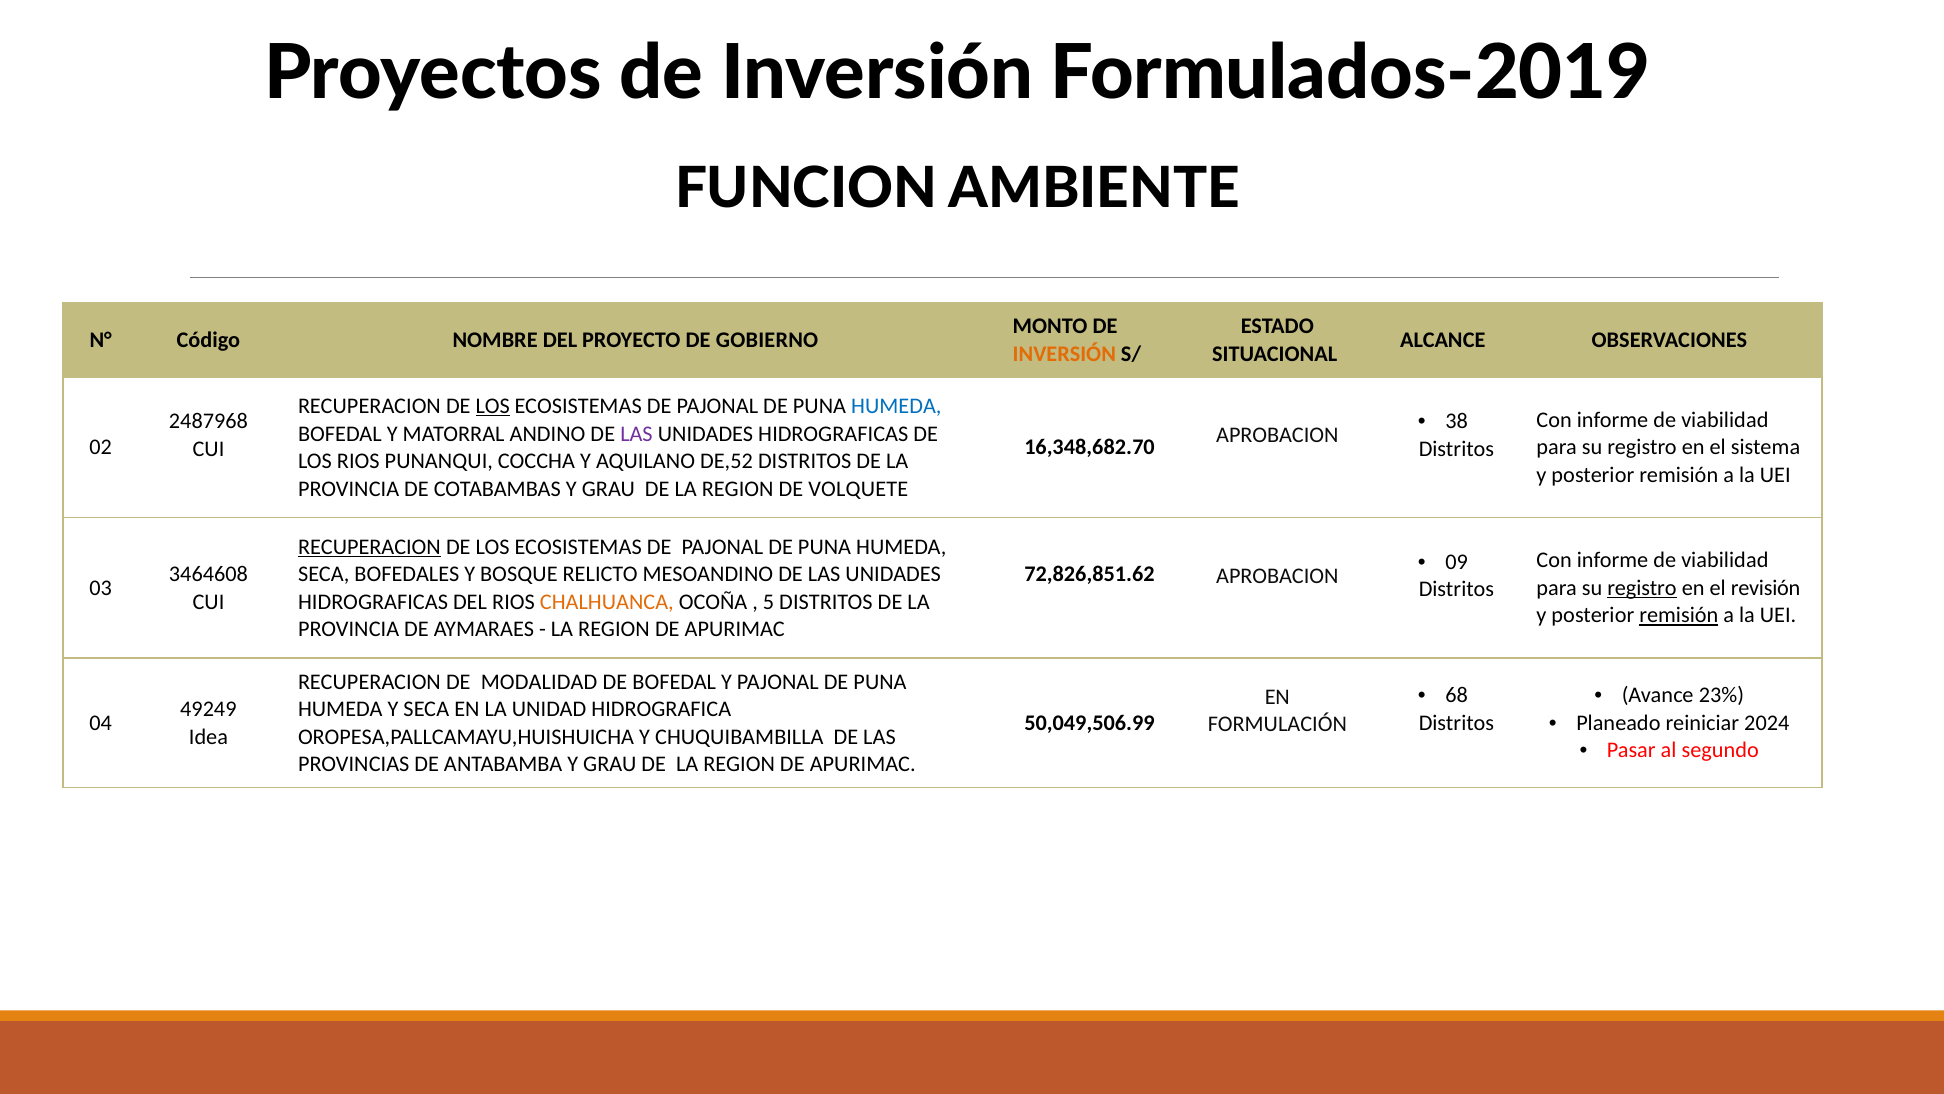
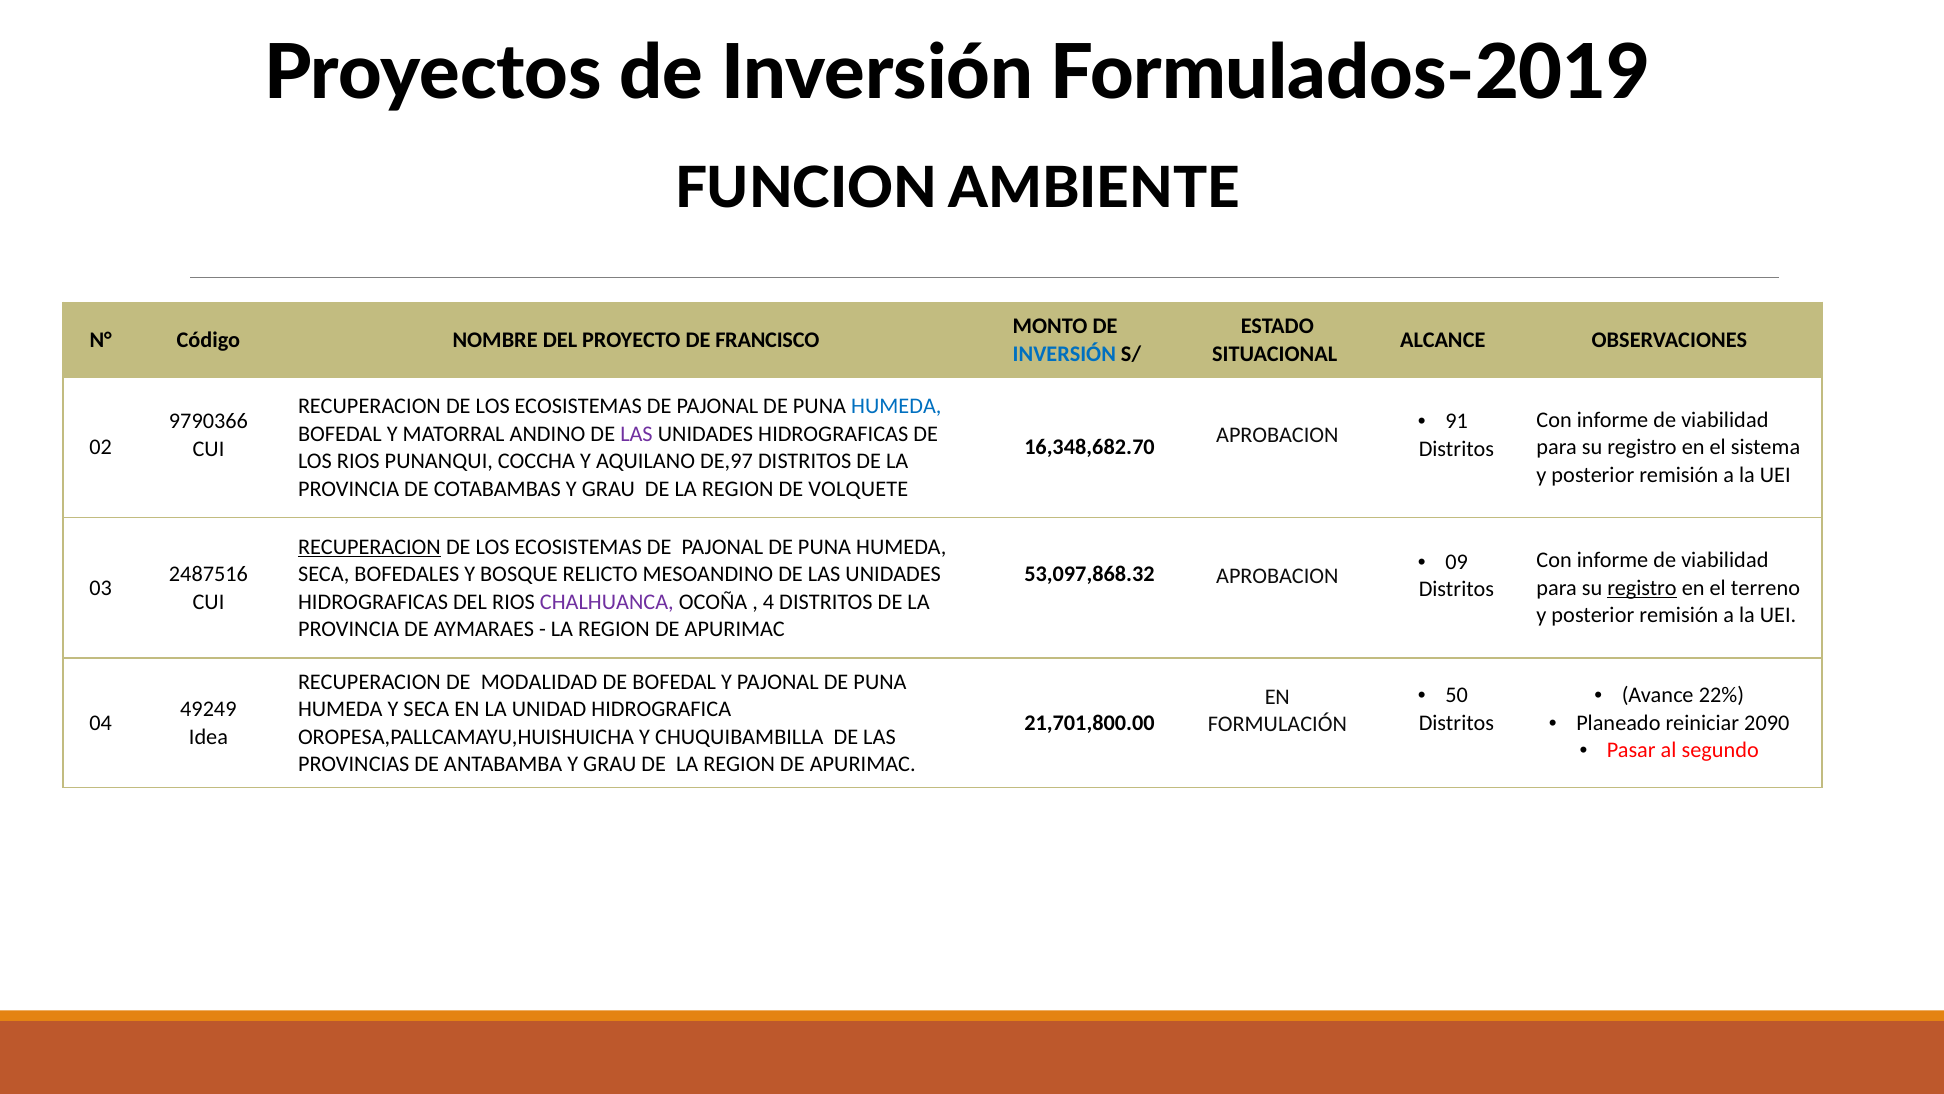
GOBIERNO: GOBIERNO -> FRANCISCO
INVERSIÓN at (1064, 354) colour: orange -> blue
LOS at (493, 406) underline: present -> none
38: 38 -> 91
2487968: 2487968 -> 9790366
DE,52: DE,52 -> DE,97
3464608: 3464608 -> 2487516
72,826,851.62: 72,826,851.62 -> 53,097,868.32
revisión: revisión -> terreno
CHALHUANCA colour: orange -> purple
5: 5 -> 4
remisión at (1679, 615) underline: present -> none
68: 68 -> 50
23%: 23% -> 22%
2024: 2024 -> 2090
50,049,506.99: 50,049,506.99 -> 21,701,800.00
